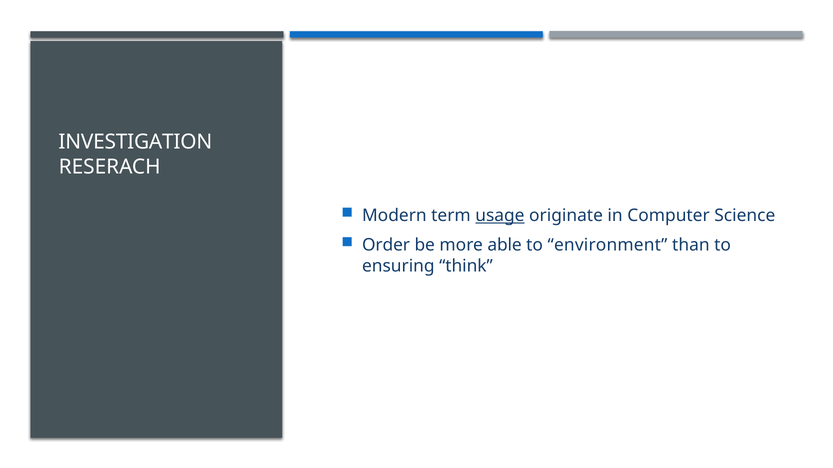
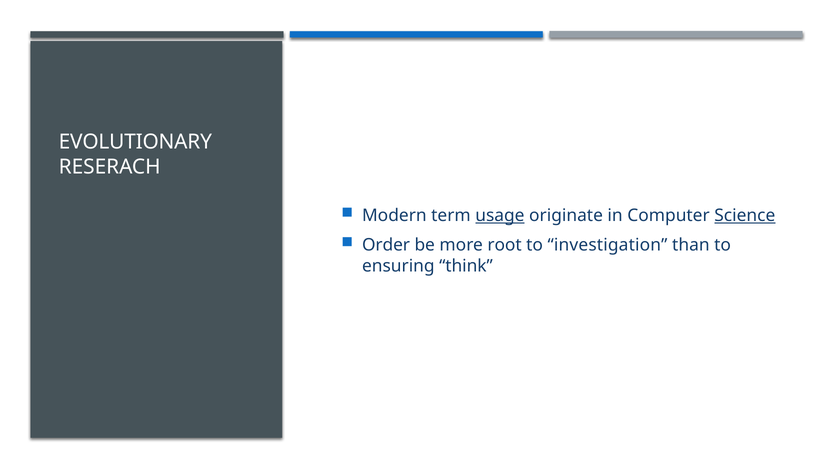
INVESTIGATION: INVESTIGATION -> EVOLUTIONARY
Science underline: none -> present
able: able -> root
environment: environment -> investigation
